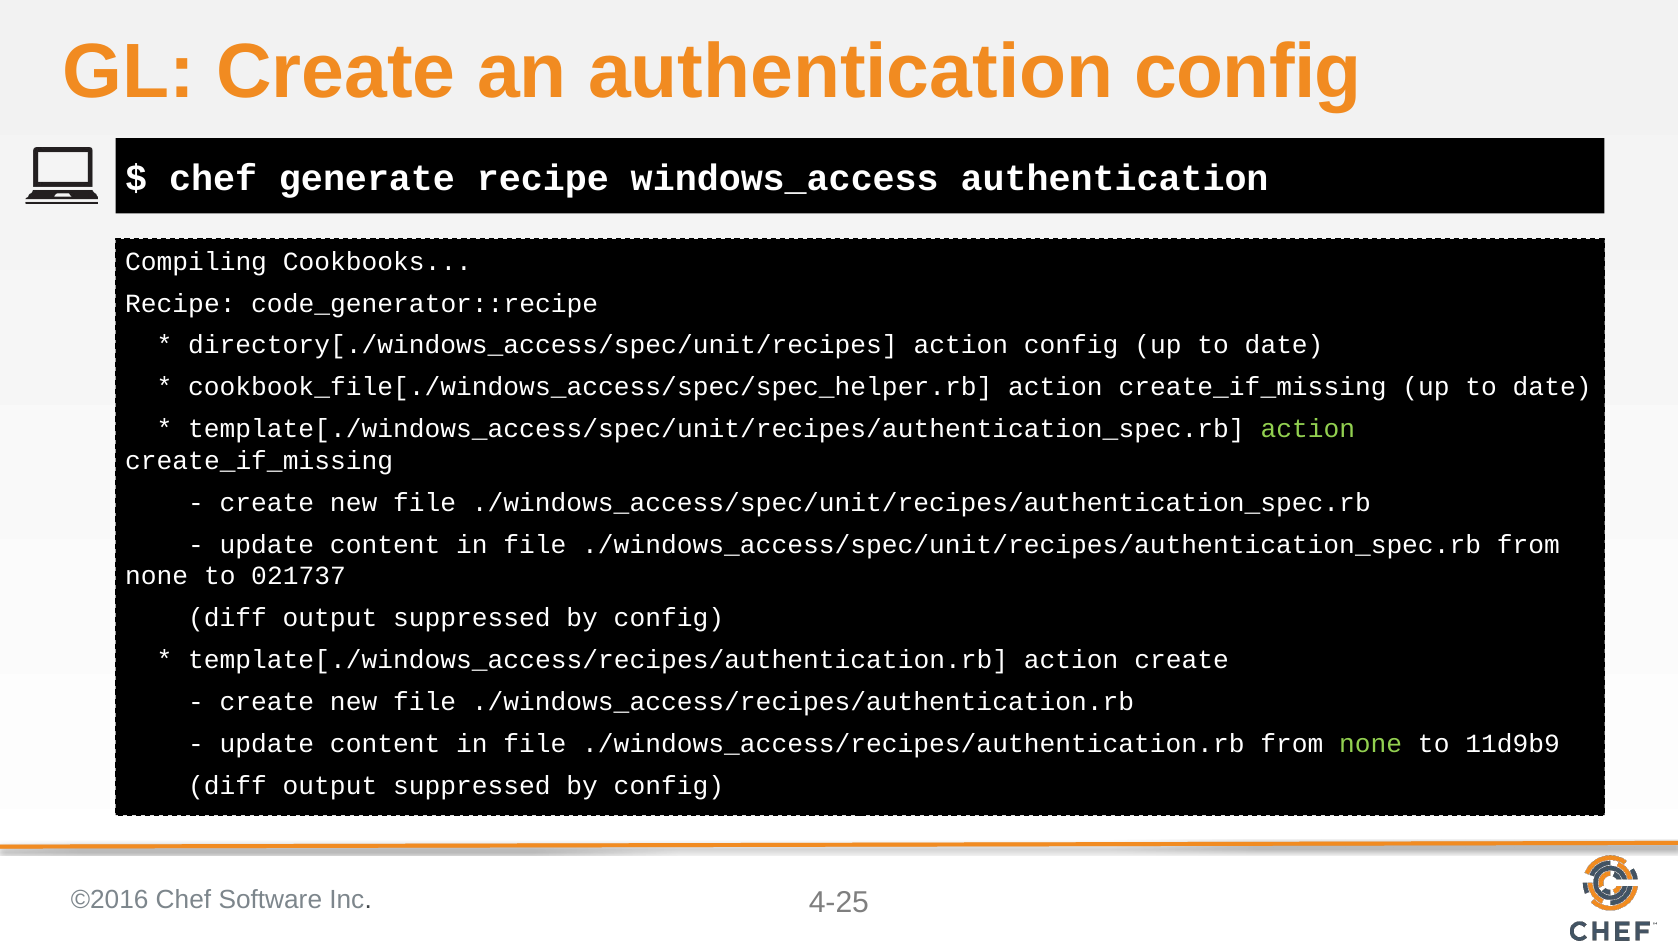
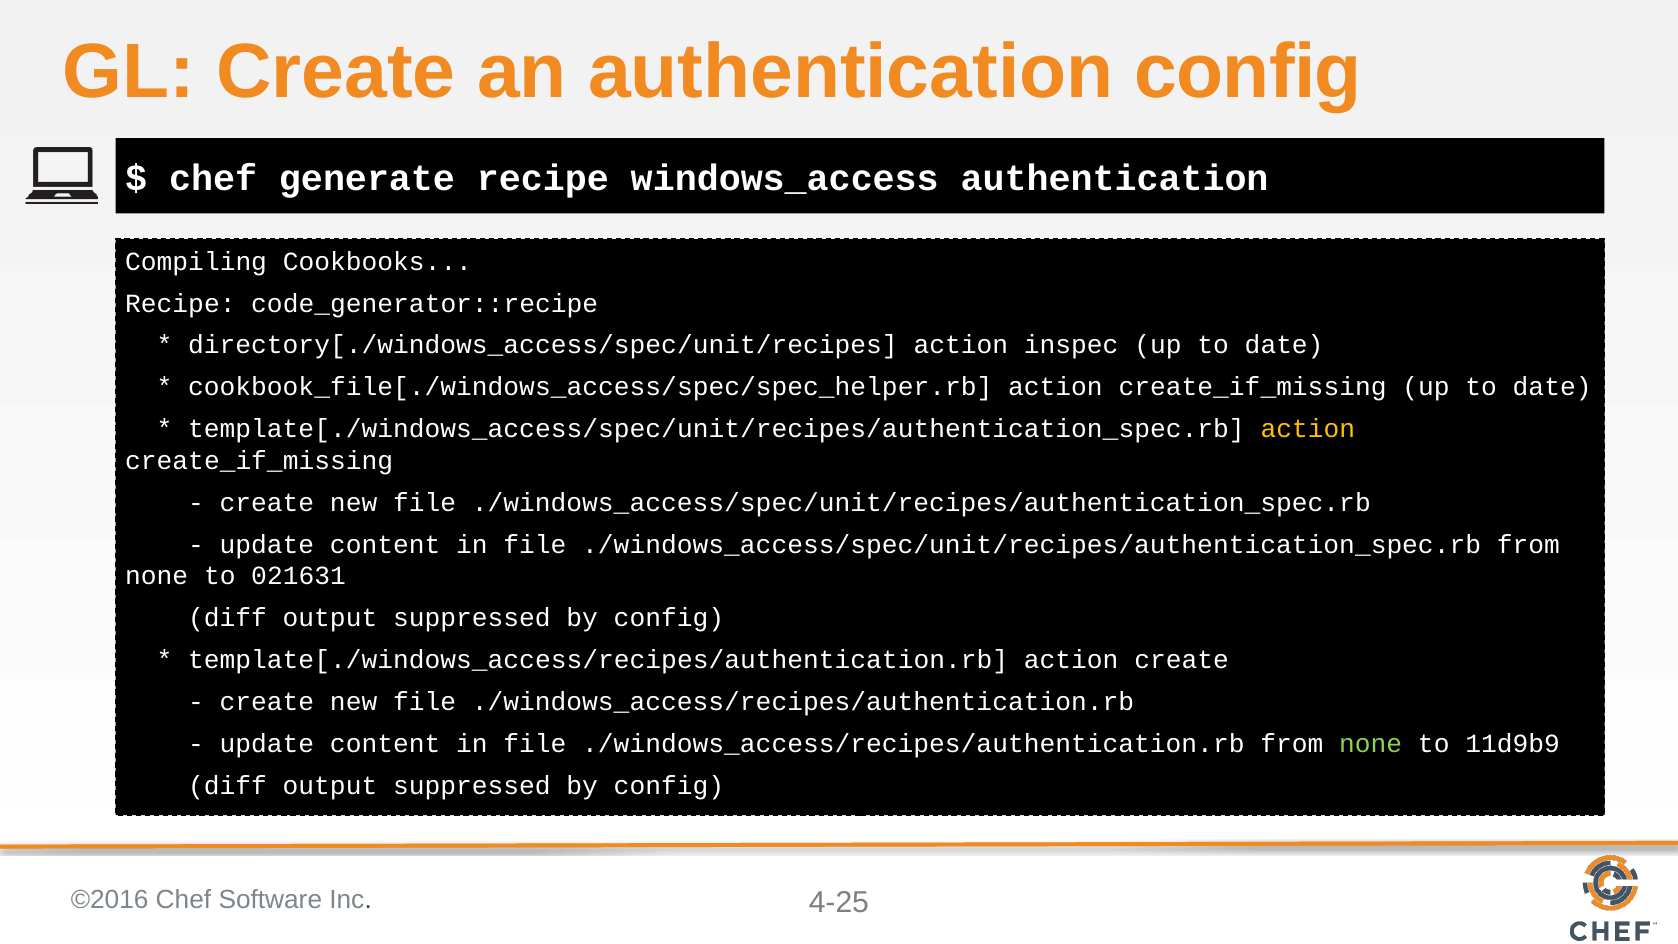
action config: config -> inspec
action at (1308, 429) colour: light green -> yellow
021737: 021737 -> 021631
